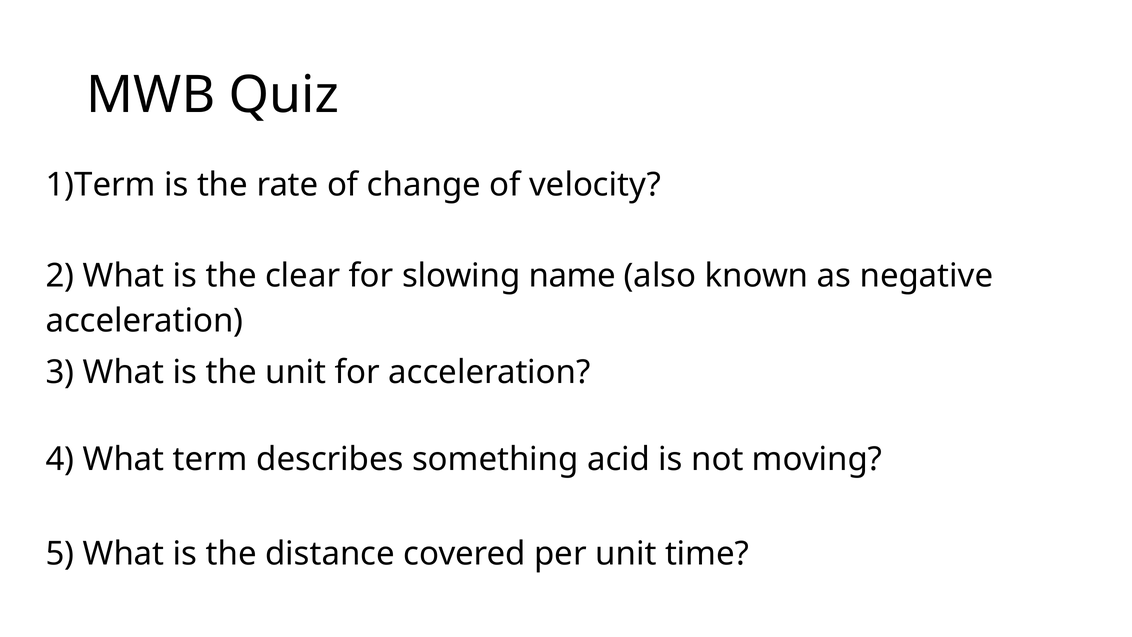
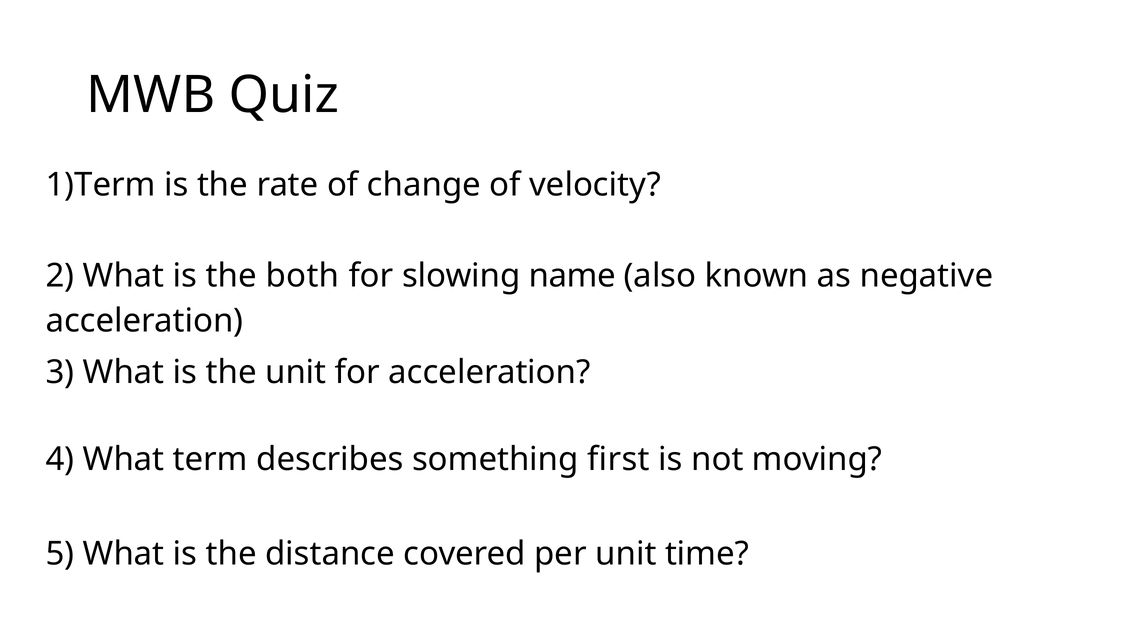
clear: clear -> both
acid: acid -> first
